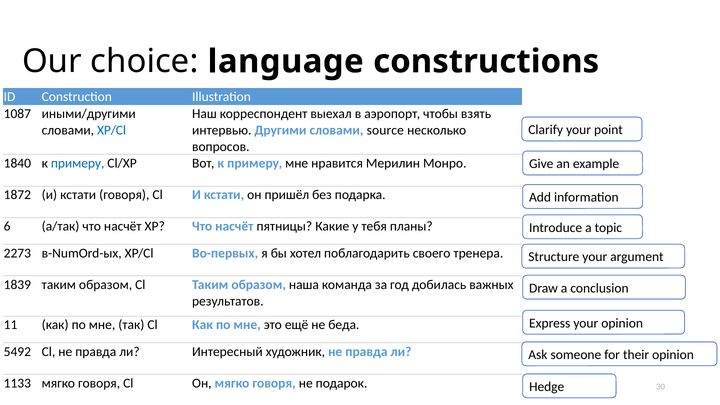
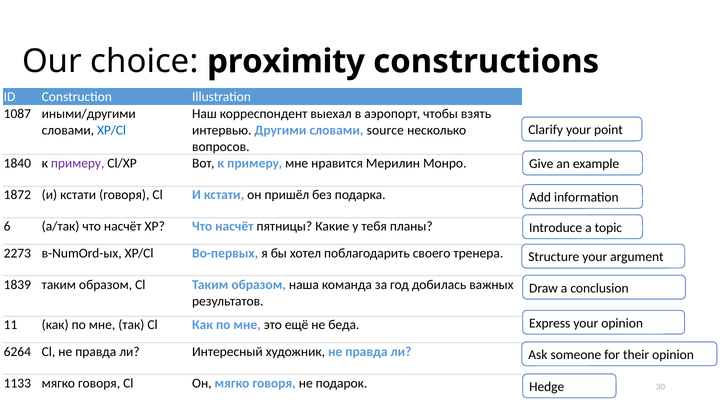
language: language -> proximity
примеру at (78, 163) colour: blue -> purple
5492: 5492 -> 6264
